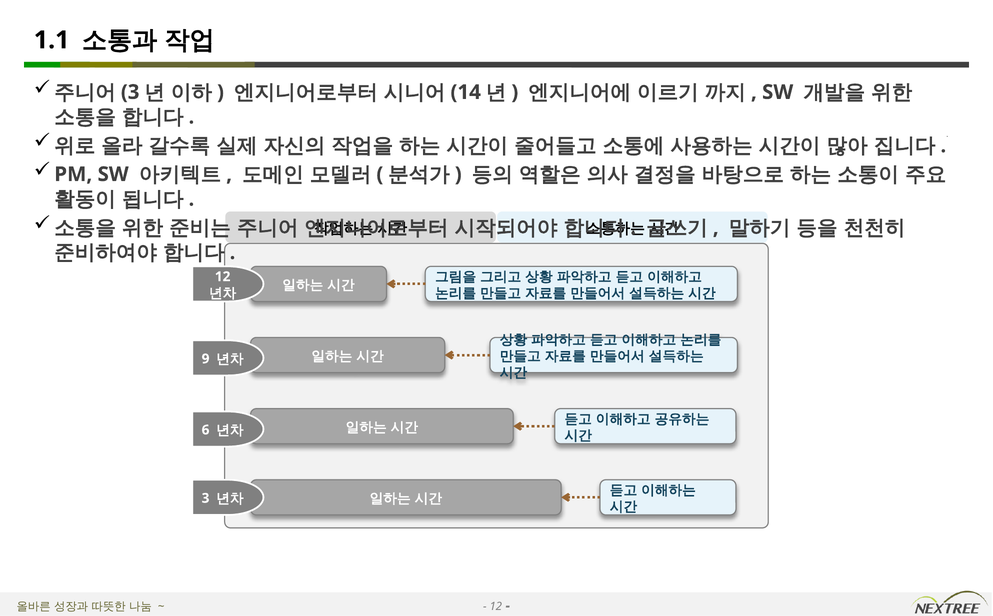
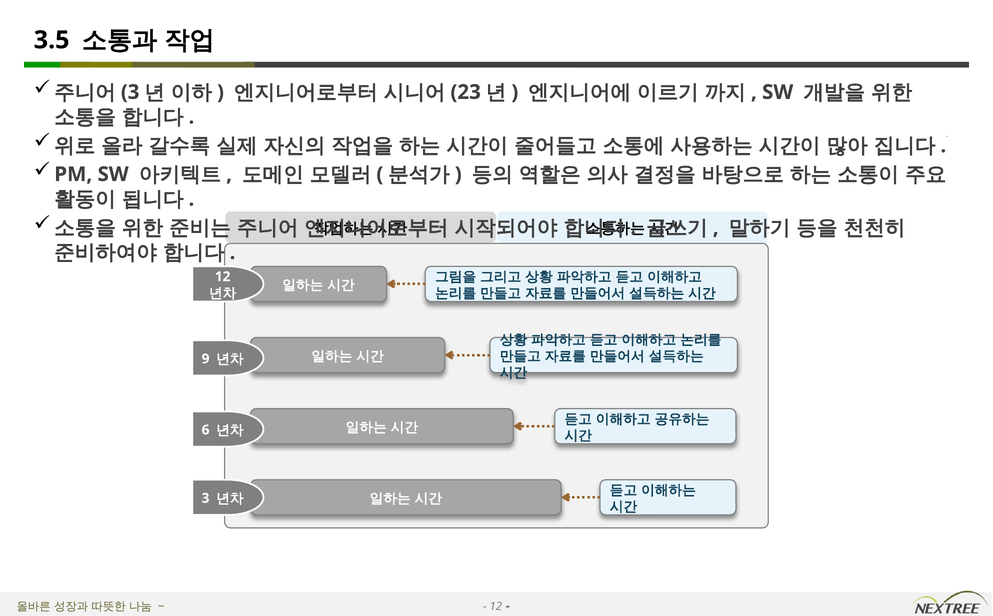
1.1: 1.1 -> 3.5
14: 14 -> 23
